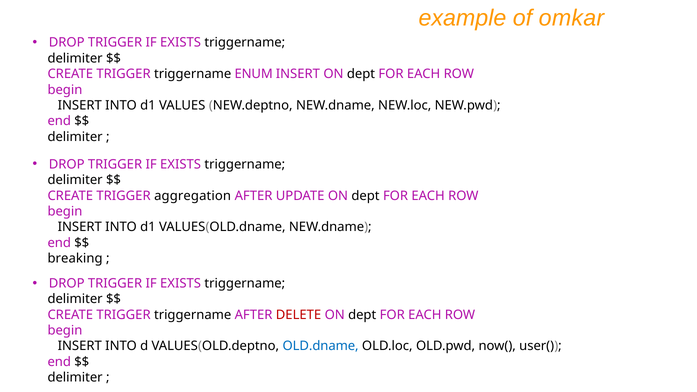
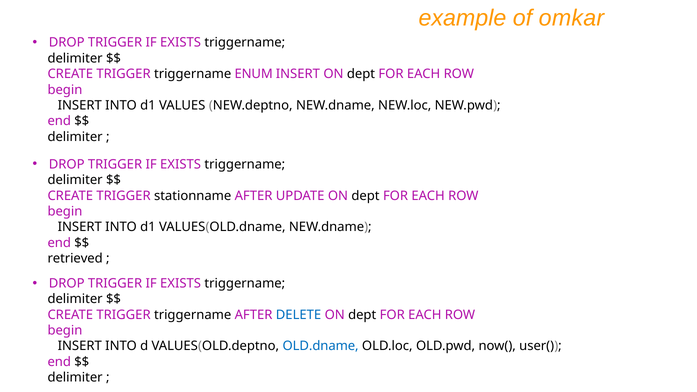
aggregation: aggregation -> stationname
breaking: breaking -> retrieved
DELETE colour: red -> blue
